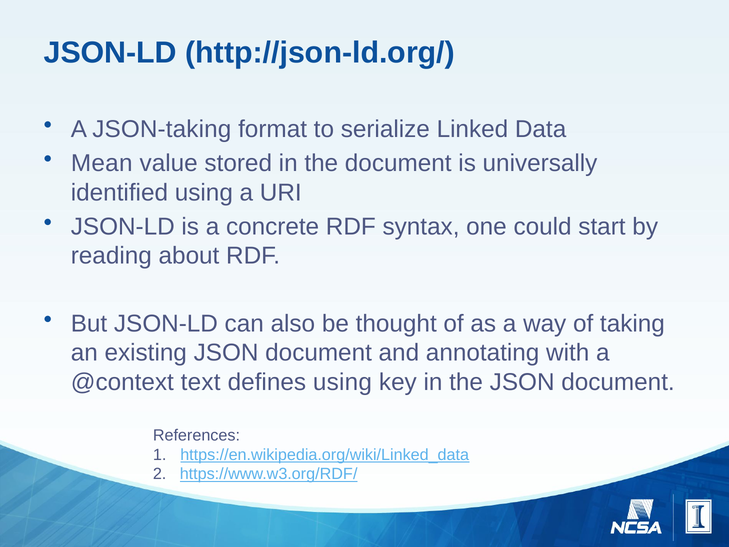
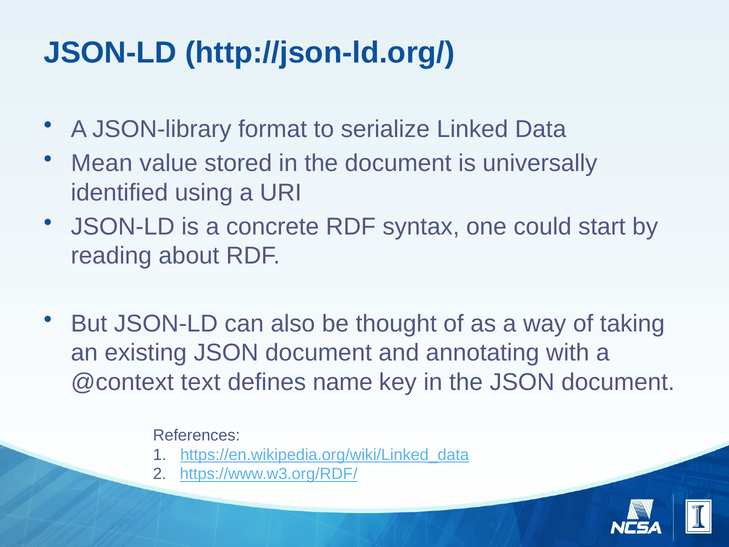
JSON-taking: JSON-taking -> JSON-library
defines using: using -> name
